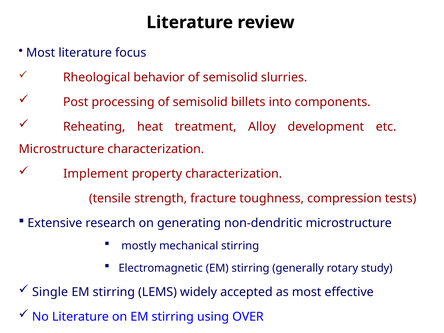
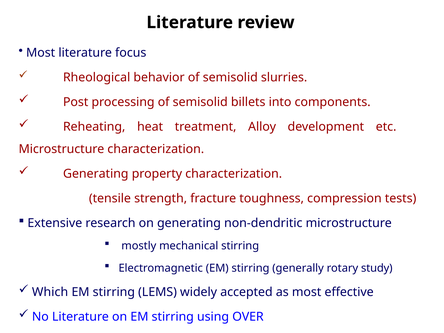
Implement at (96, 174): Implement -> Generating
Single: Single -> Which
